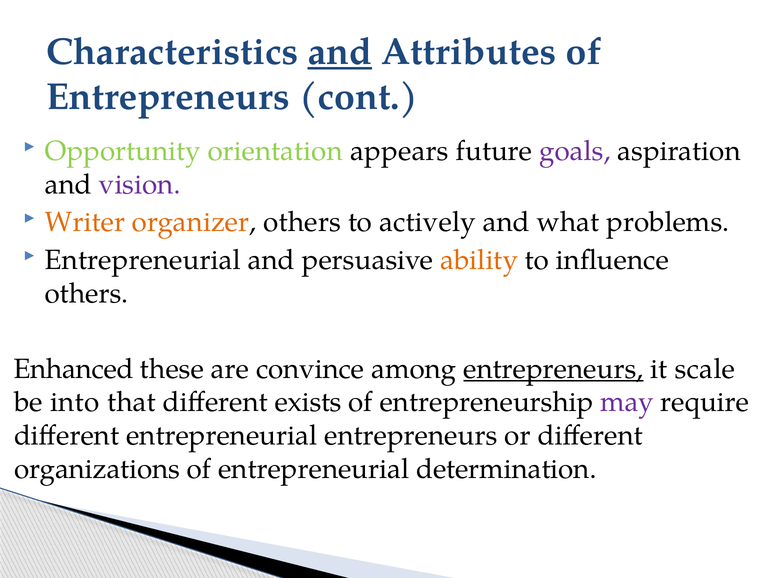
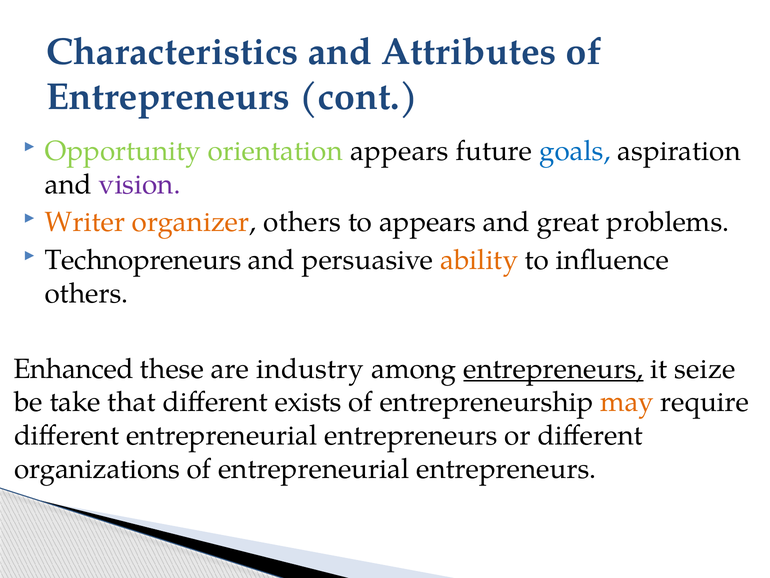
and at (340, 52) underline: present -> none
goals colour: purple -> blue
to actively: actively -> appears
what: what -> great
Entrepreneurial at (143, 260): Entrepreneurial -> Technopreneurs
convince: convince -> industry
scale: scale -> seize
into: into -> take
may colour: purple -> orange
of entrepreneurial determination: determination -> entrepreneurs
